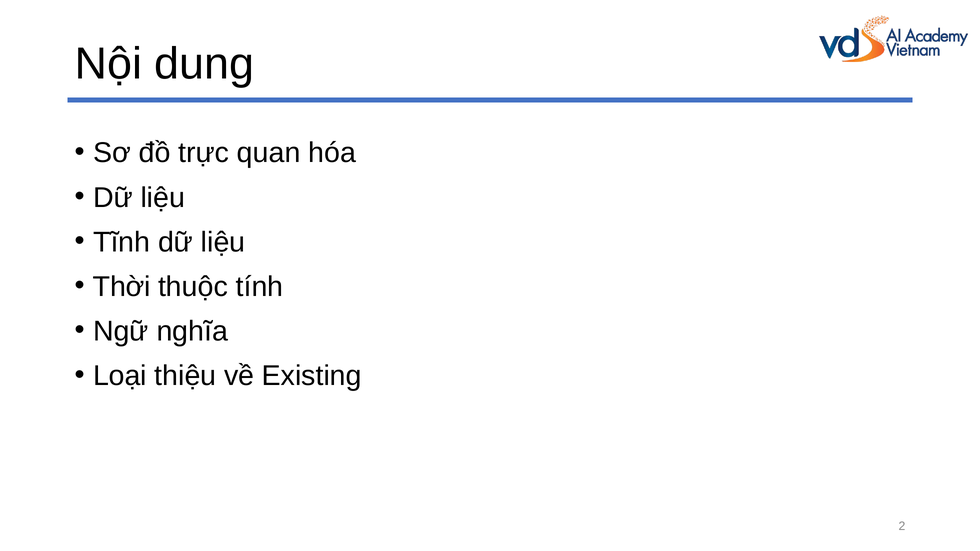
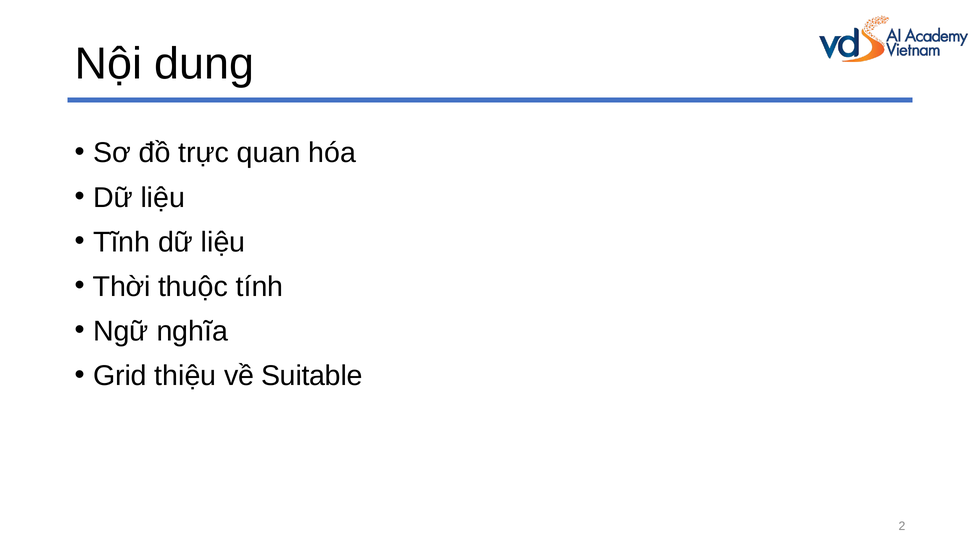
Loại: Loại -> Grid
Existing: Existing -> Suitable
